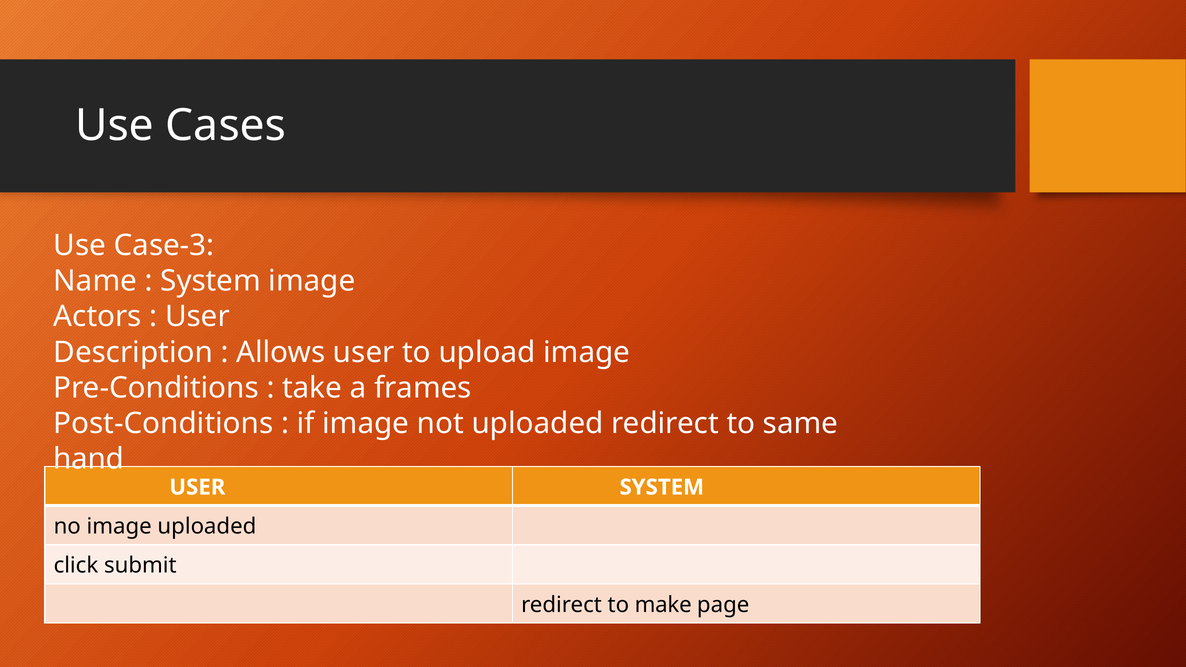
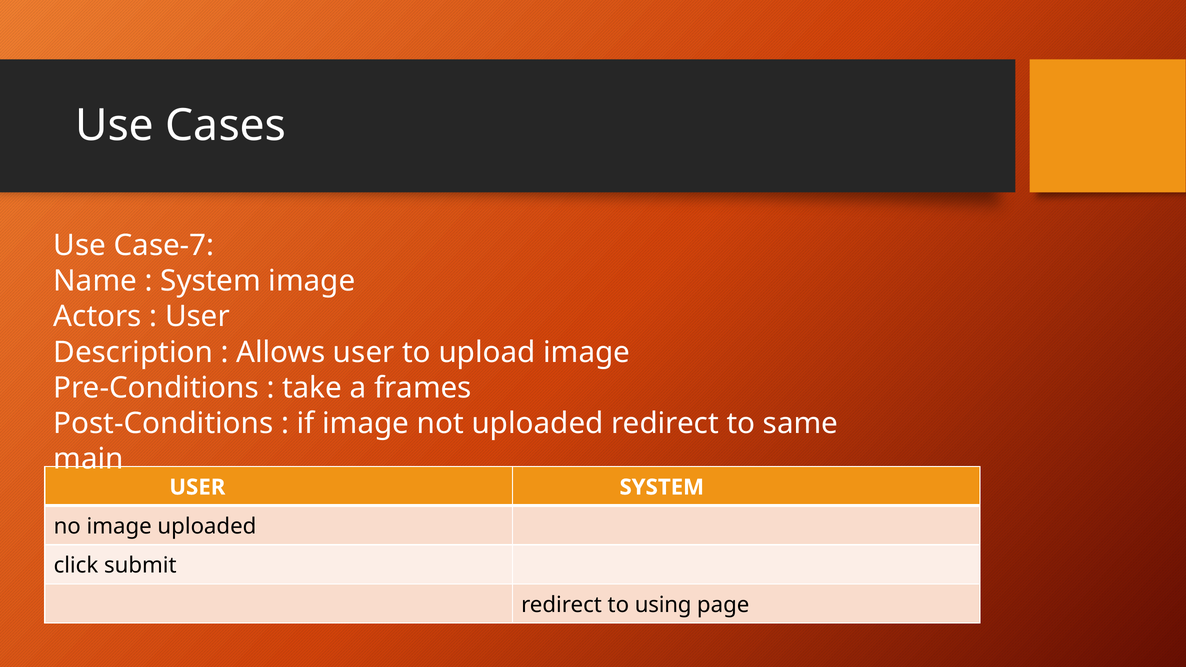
Case-3: Case-3 -> Case-7
hand: hand -> main
make: make -> using
